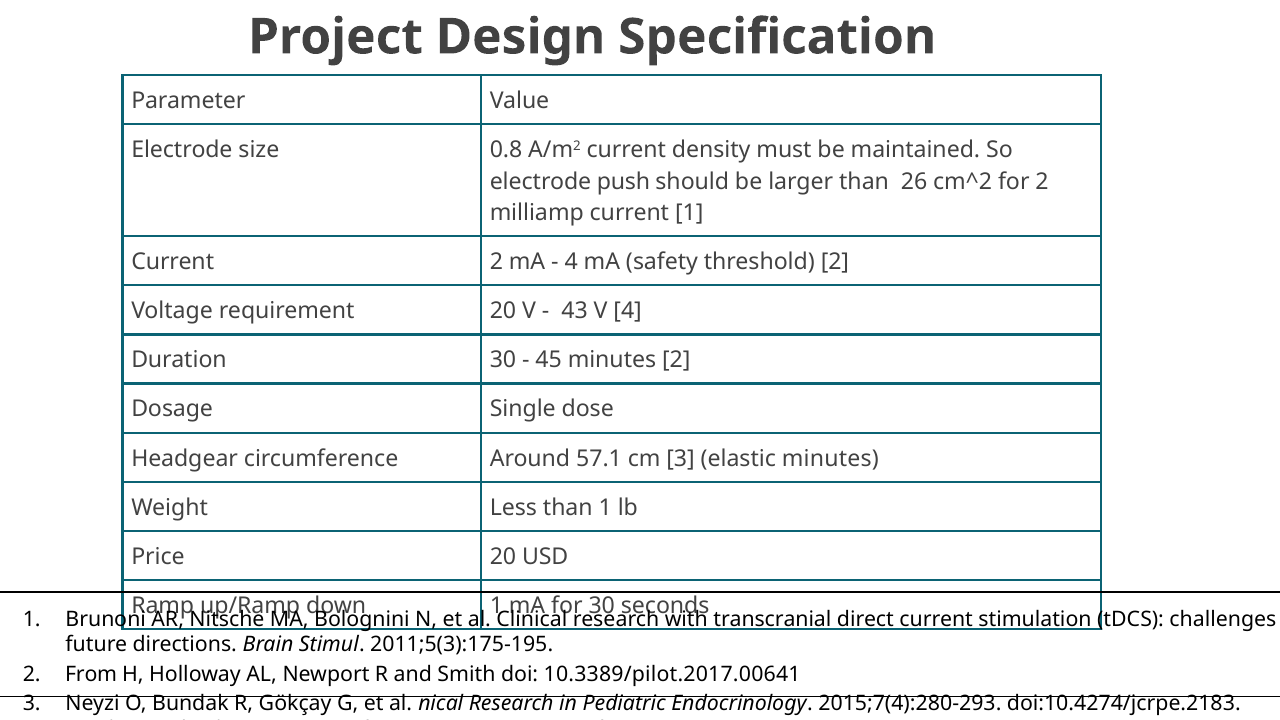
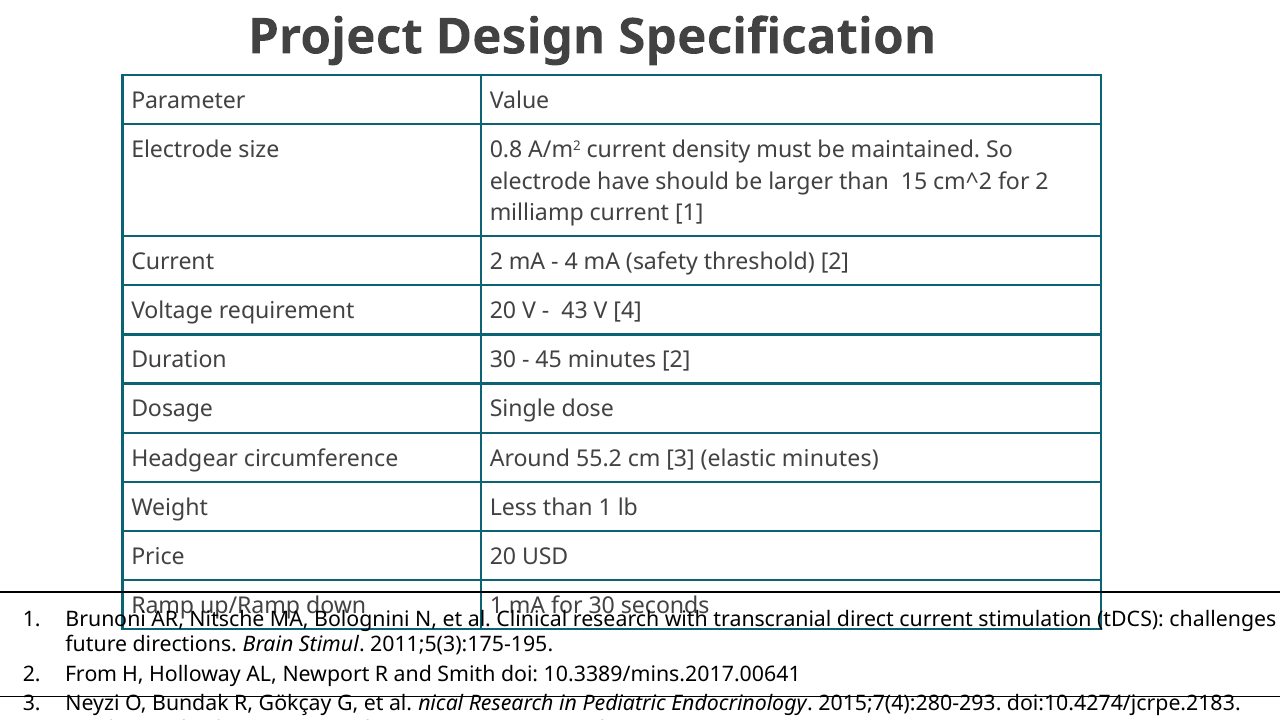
push: push -> have
than 26: 26 -> 15
57.1: 57.1 -> 55.2
10.3389/pilot.2017.00641: 10.3389/pilot.2017.00641 -> 10.3389/mins.2017.00641
